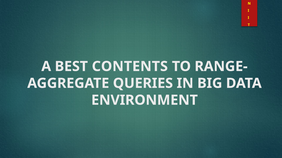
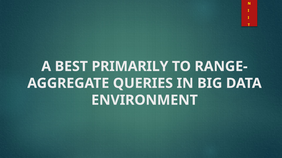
CONTENTS: CONTENTS -> PRIMARILY
